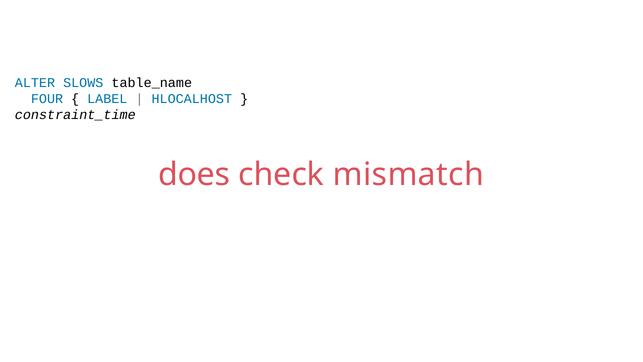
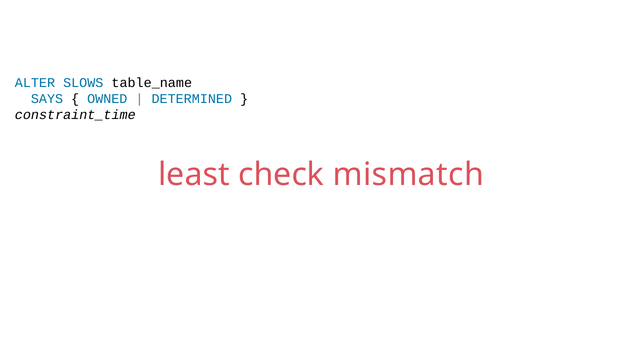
FOUR: FOUR -> SAYS
LABEL: LABEL -> OWNED
HLOCALHOST: HLOCALHOST -> DETERMINED
does: does -> least
